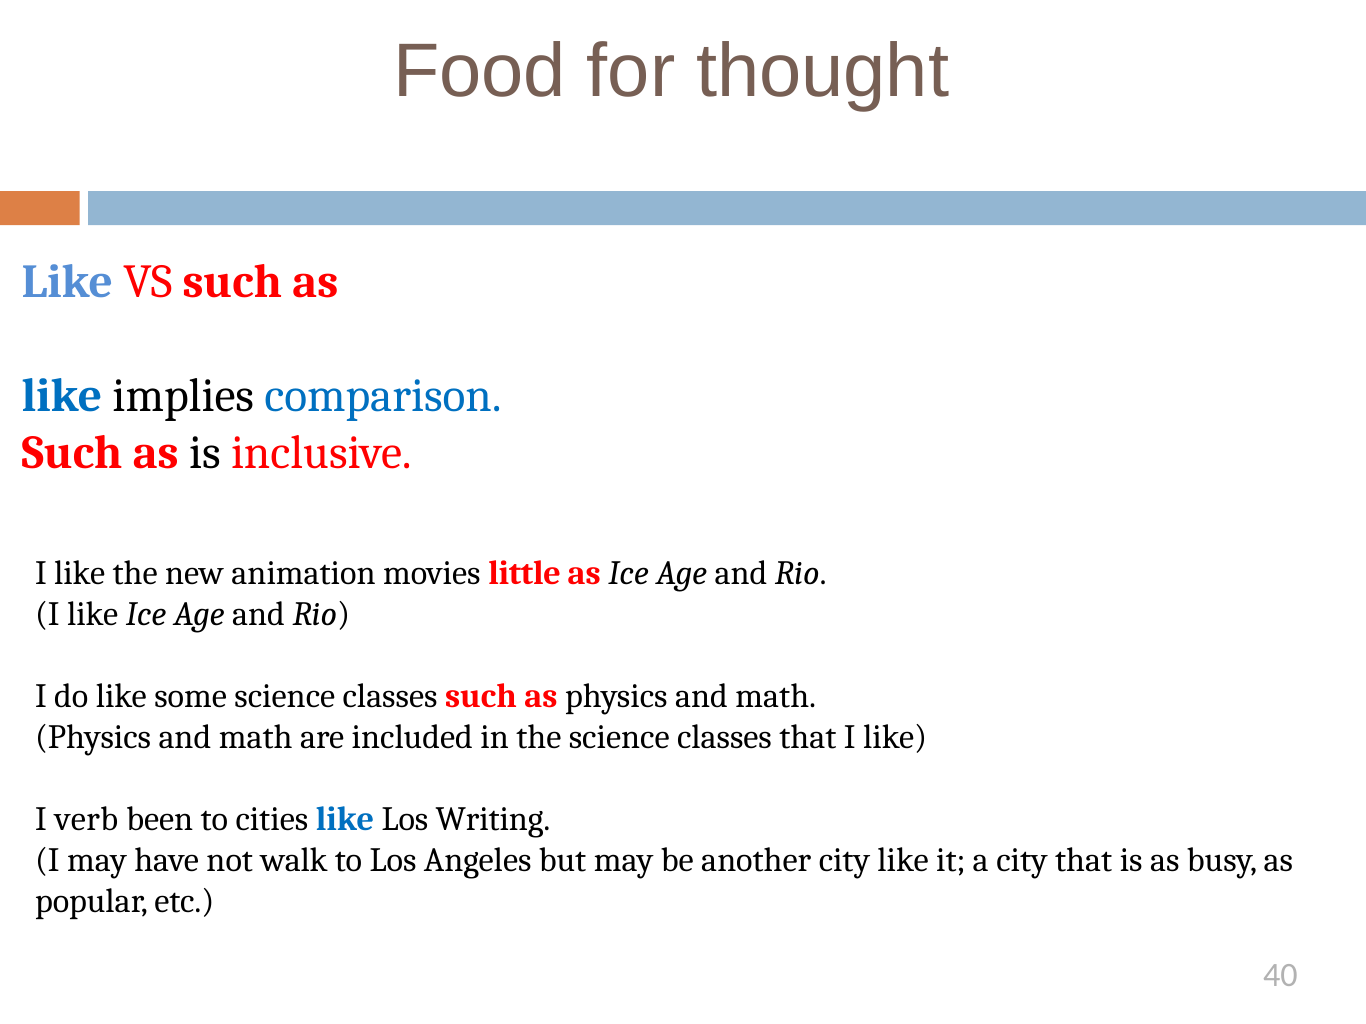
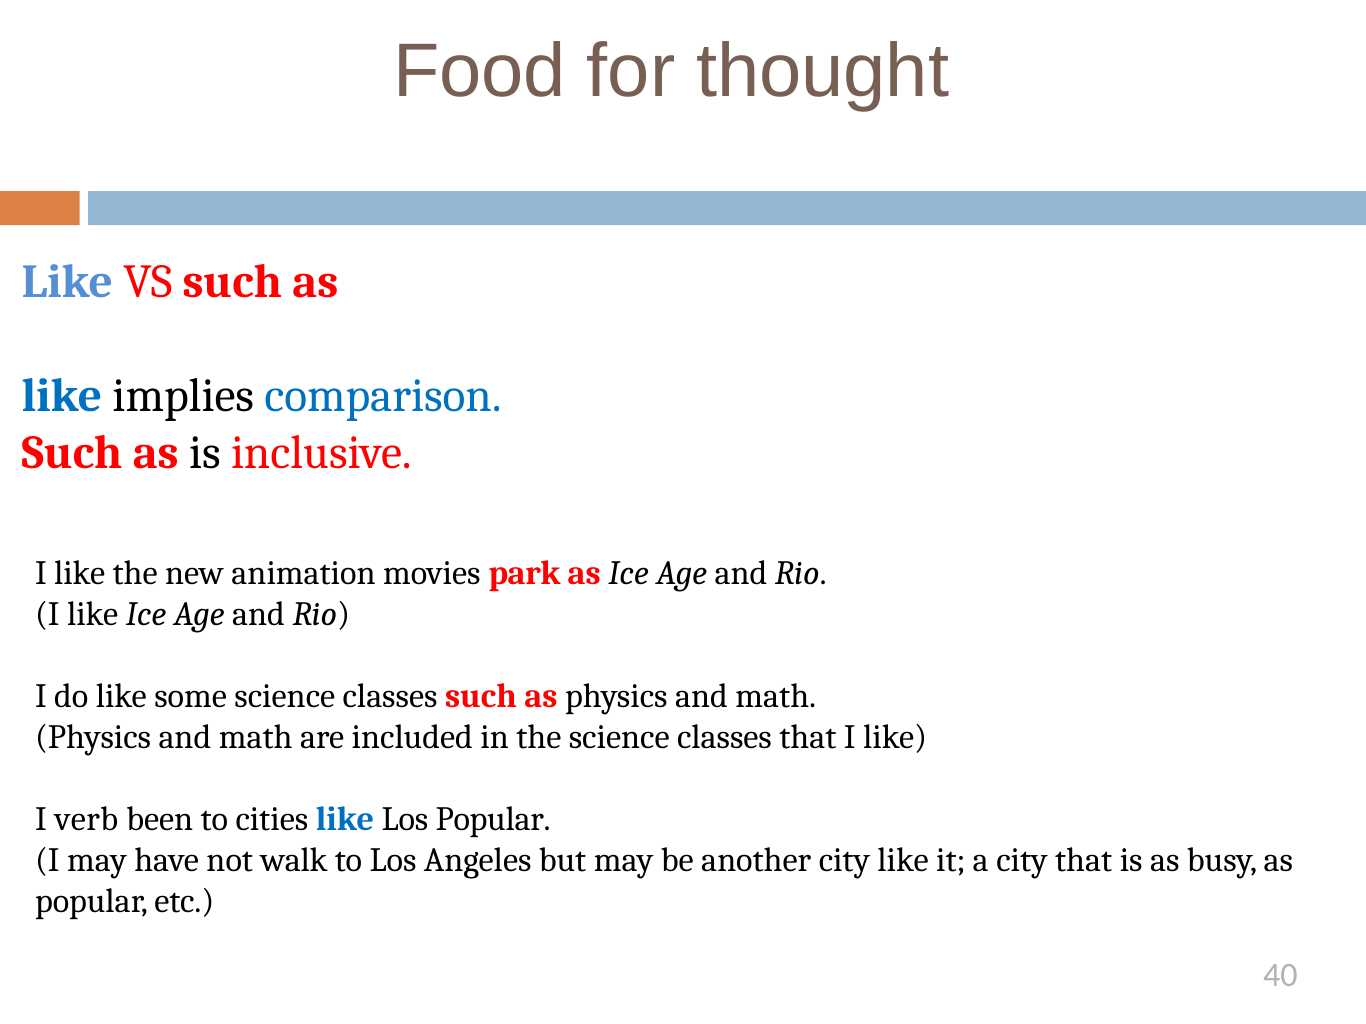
little: little -> park
Los Writing: Writing -> Popular
